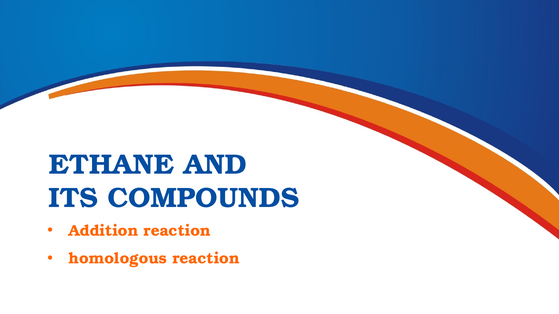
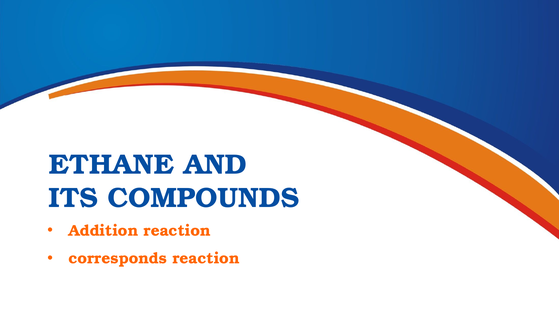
homologous: homologous -> corresponds
